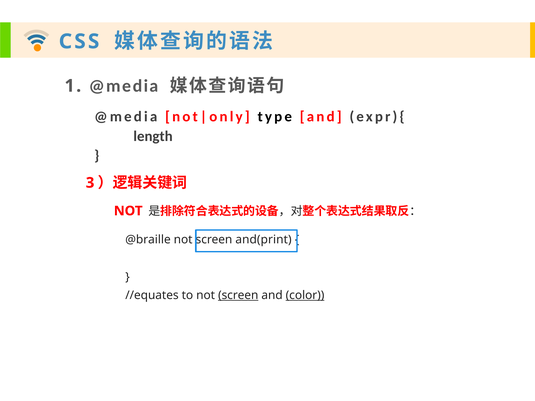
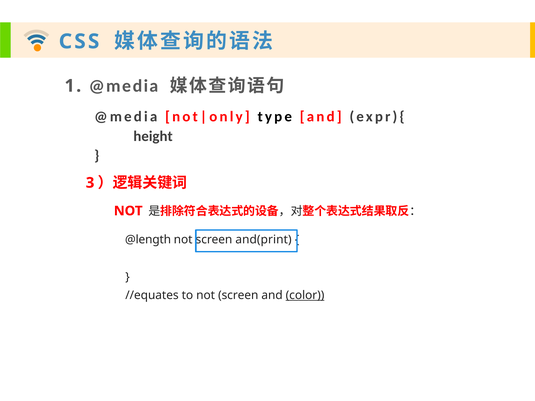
length: length -> height
@braille: @braille -> @length
screen at (238, 295) underline: present -> none
